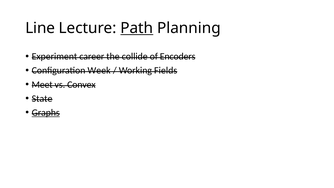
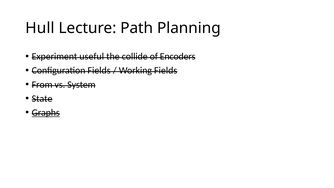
Line: Line -> Hull
Path underline: present -> none
career: career -> useful
Configuration Week: Week -> Fields
Meet: Meet -> From
Convex: Convex -> System
